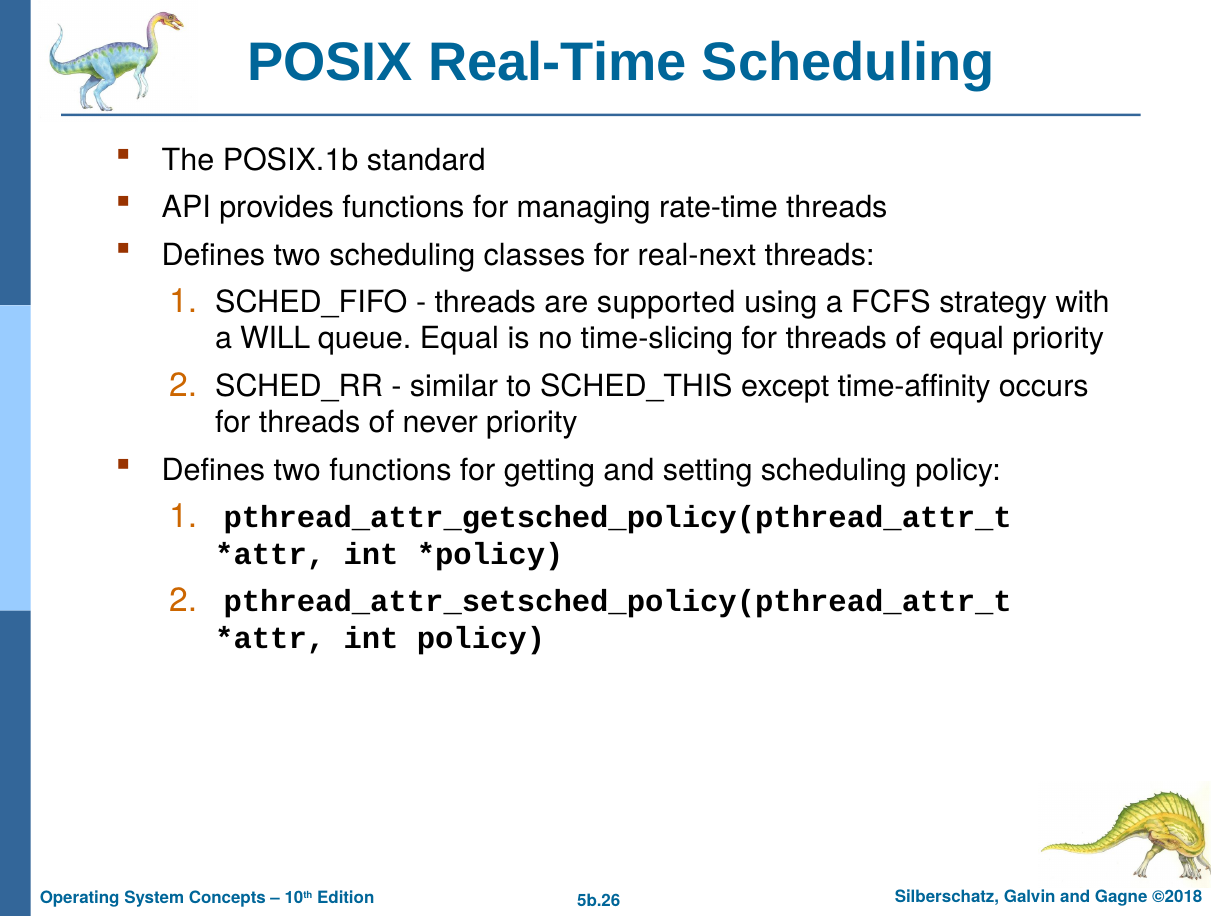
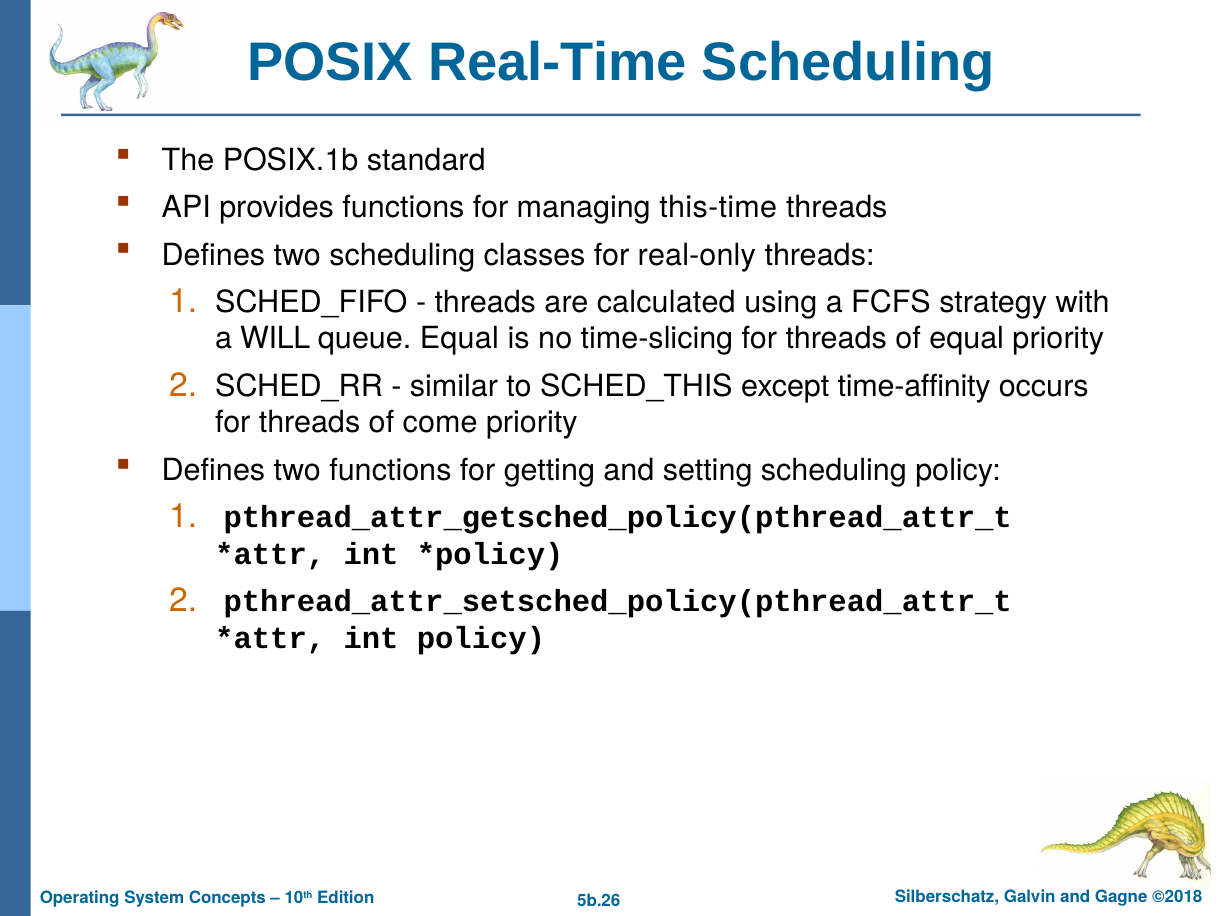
rate-time: rate-time -> this-time
real-next: real-next -> real-only
supported: supported -> calculated
never: never -> come
